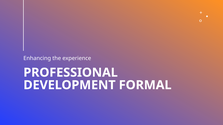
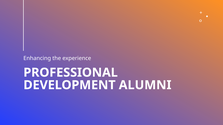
FORMAL: FORMAL -> ALUMNI
